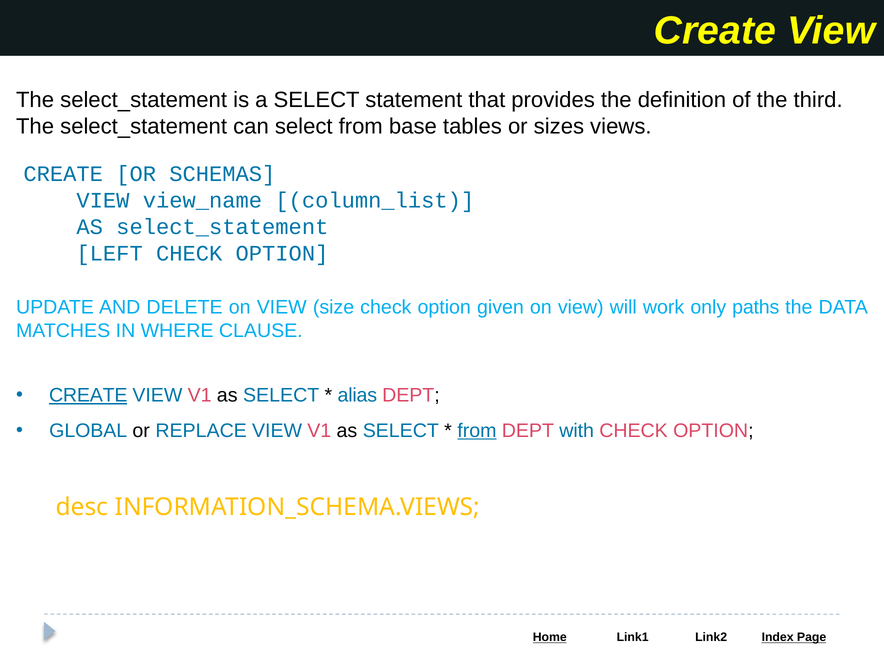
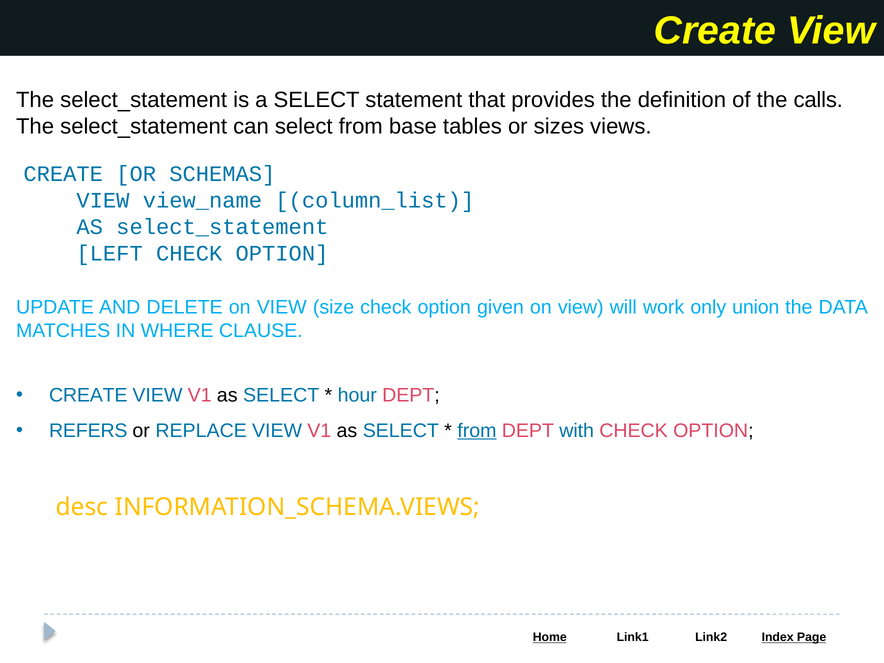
third: third -> calls
paths: paths -> union
CREATE at (88, 395) underline: present -> none
alias: alias -> hour
GLOBAL: GLOBAL -> REFERS
